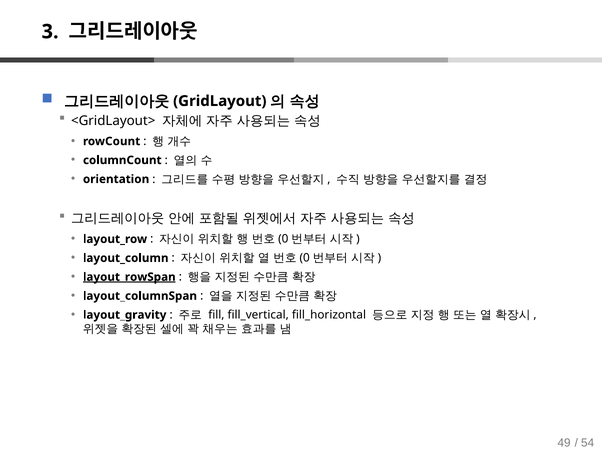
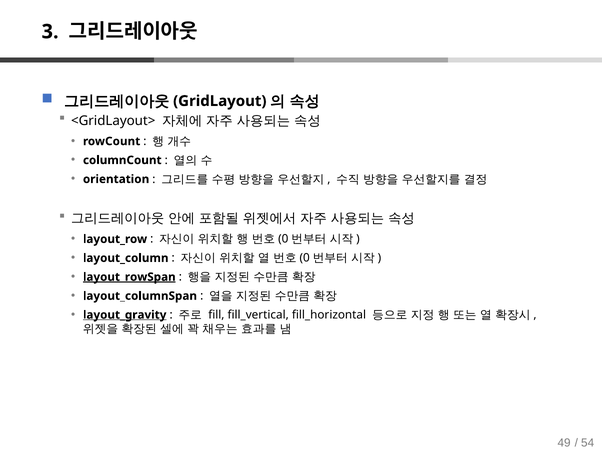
layout_gravity underline: none -> present
